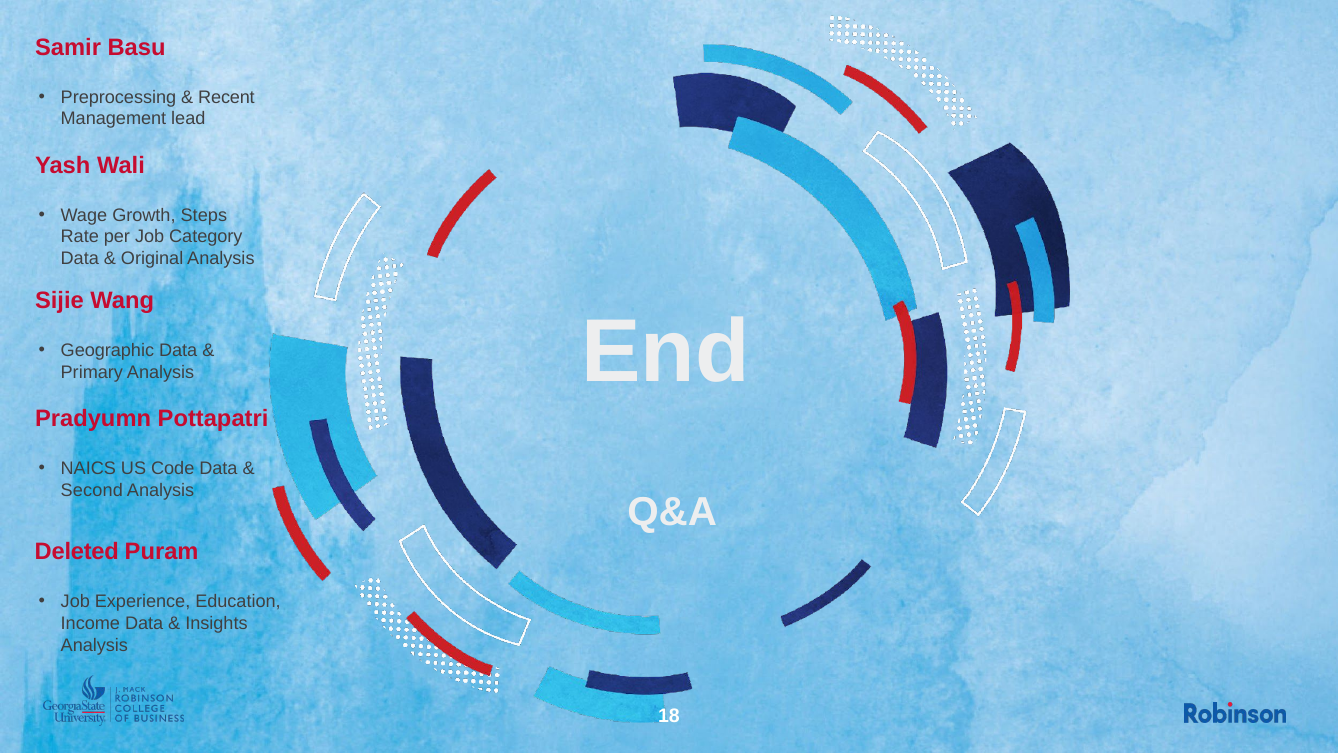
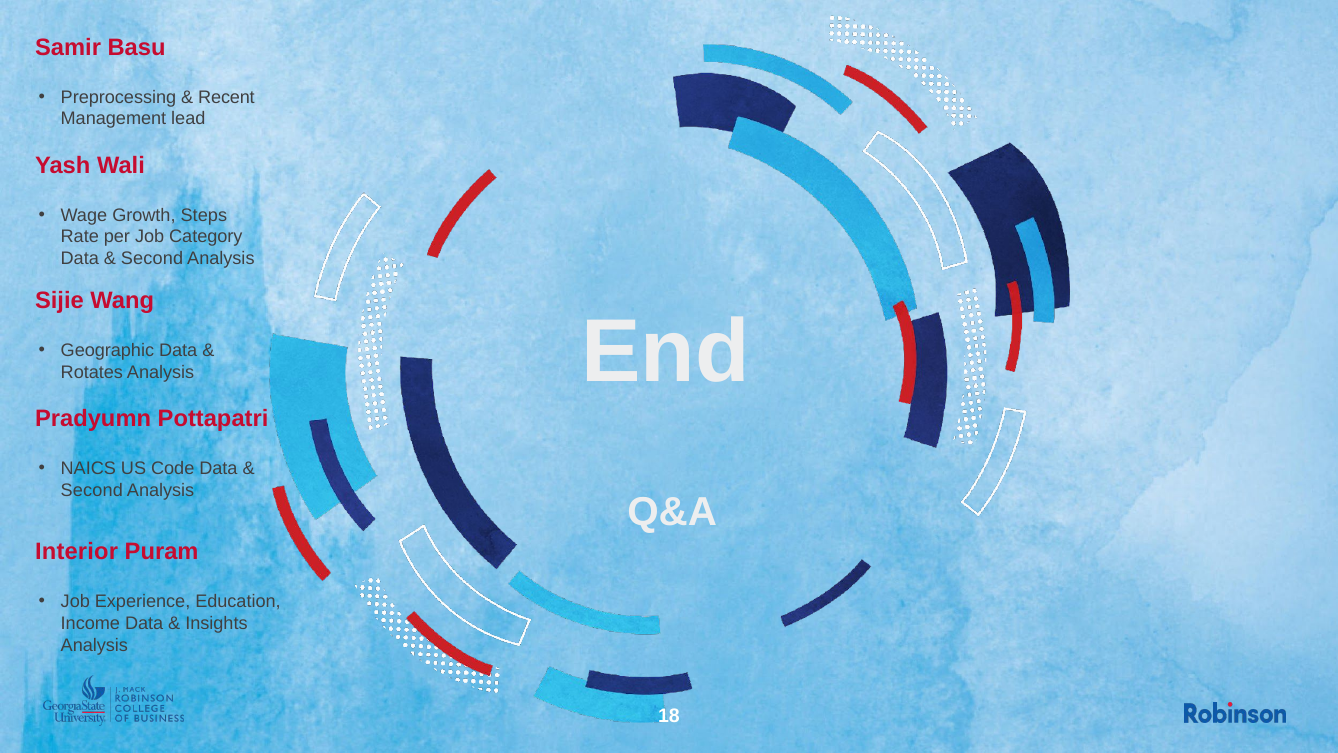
Original at (152, 259): Original -> Second
Primary: Primary -> Rotates
Deleted: Deleted -> Interior
